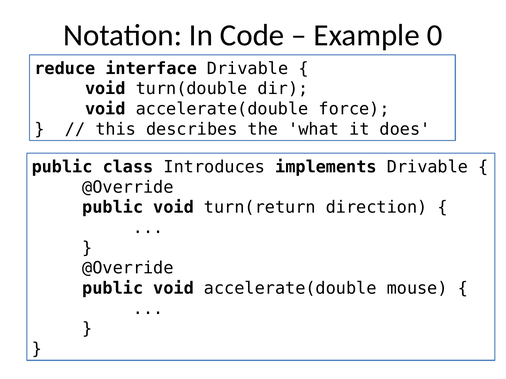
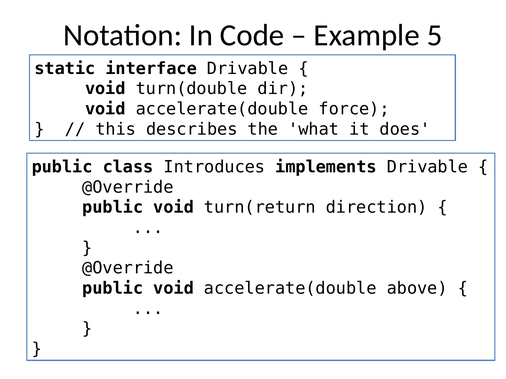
0: 0 -> 5
reduce: reduce -> static
mouse: mouse -> above
